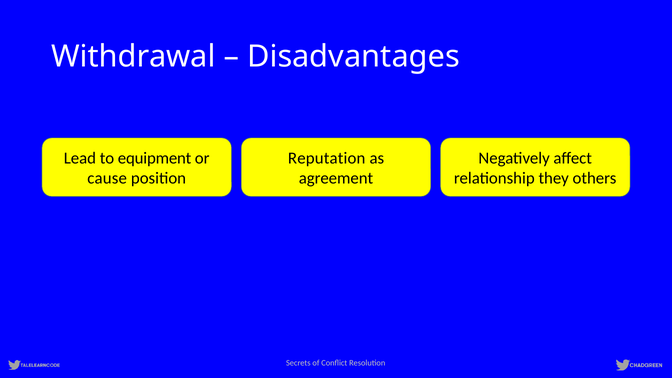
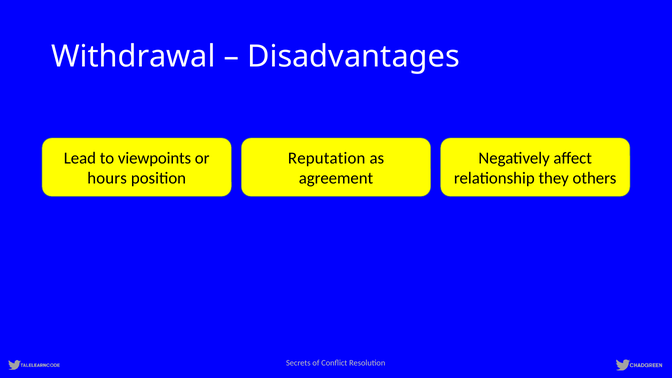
equipment: equipment -> viewpoints
cause: cause -> hours
